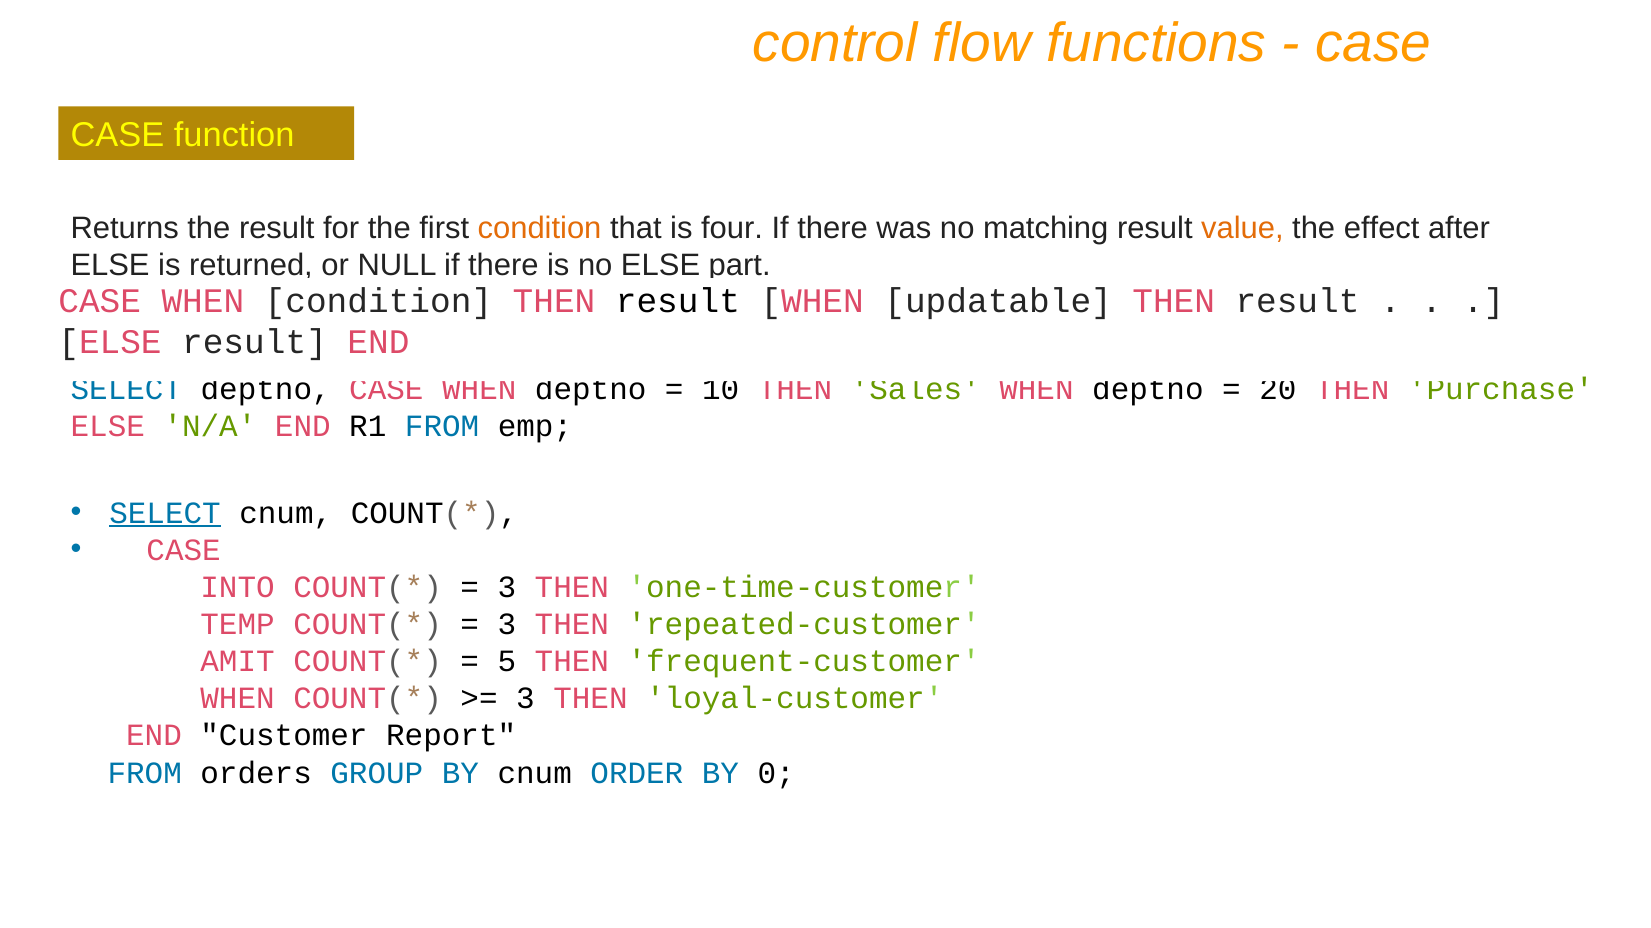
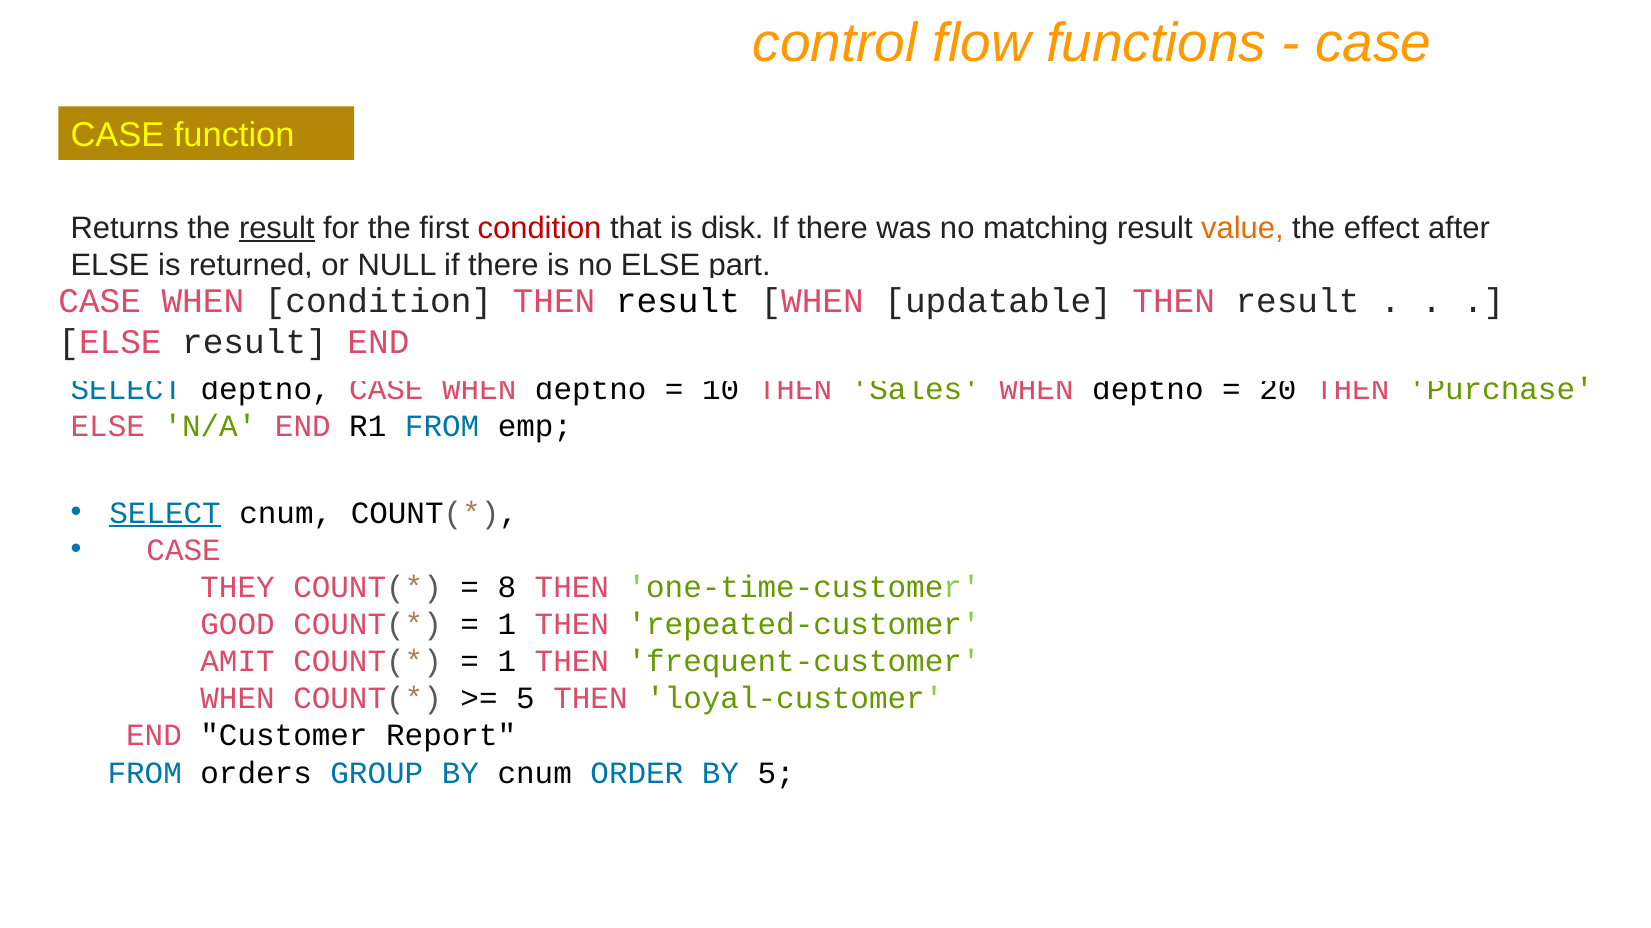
result at (277, 228) underline: none -> present
condition at (540, 228) colour: orange -> red
four: four -> disk
INTO: INTO -> THEY
3 at (507, 588): 3 -> 8
TEMP: TEMP -> GOOD
3 at (507, 625): 3 -> 1
5 at (507, 662): 5 -> 1
3 at (525, 699): 3 -> 5
BY 0: 0 -> 5
